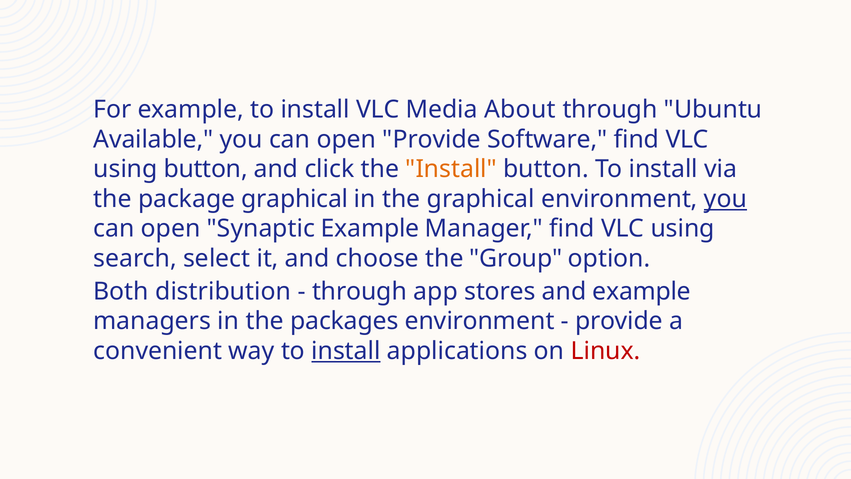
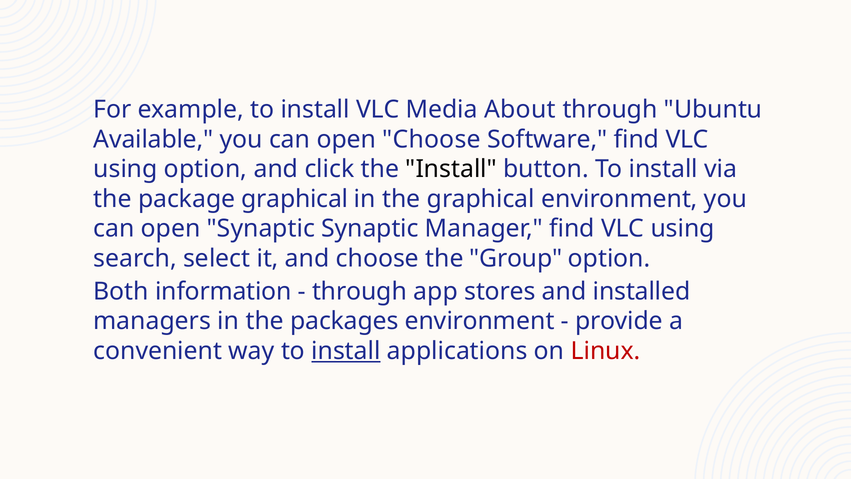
open Provide: Provide -> Choose
using button: button -> option
Install at (451, 169) colour: orange -> black
you at (725, 199) underline: present -> none
Synaptic Example: Example -> Synaptic
distribution: distribution -> information
and example: example -> installed
